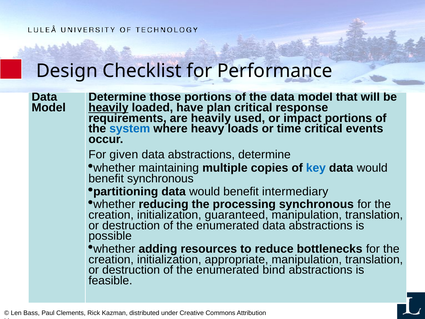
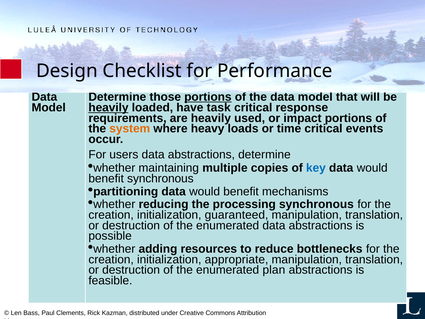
portions at (208, 97) underline: none -> present
plan: plan -> task
system colour: blue -> orange
given: given -> users
intermediary: intermediary -> mechanisms
bind: bind -> plan
